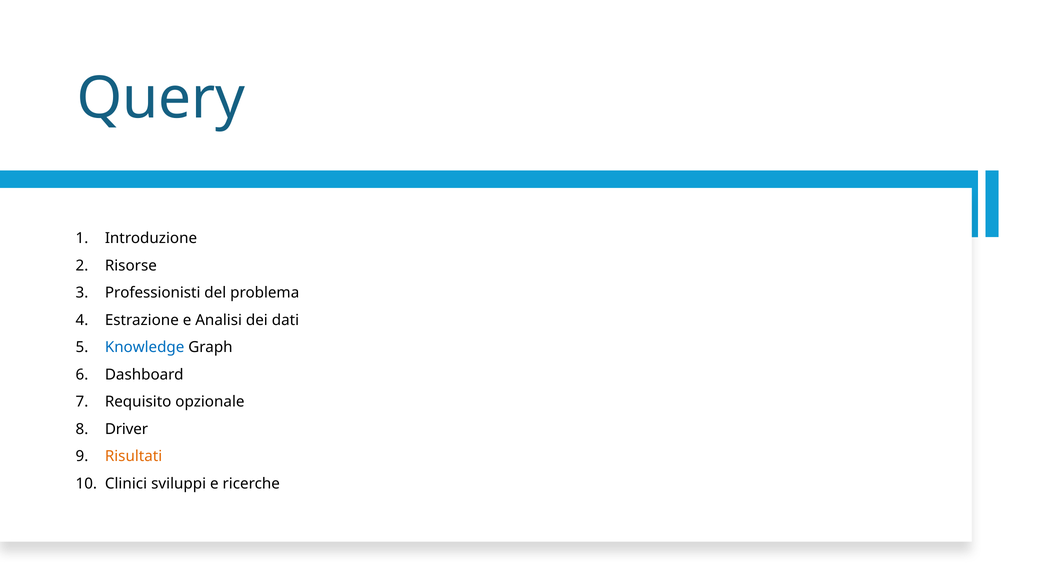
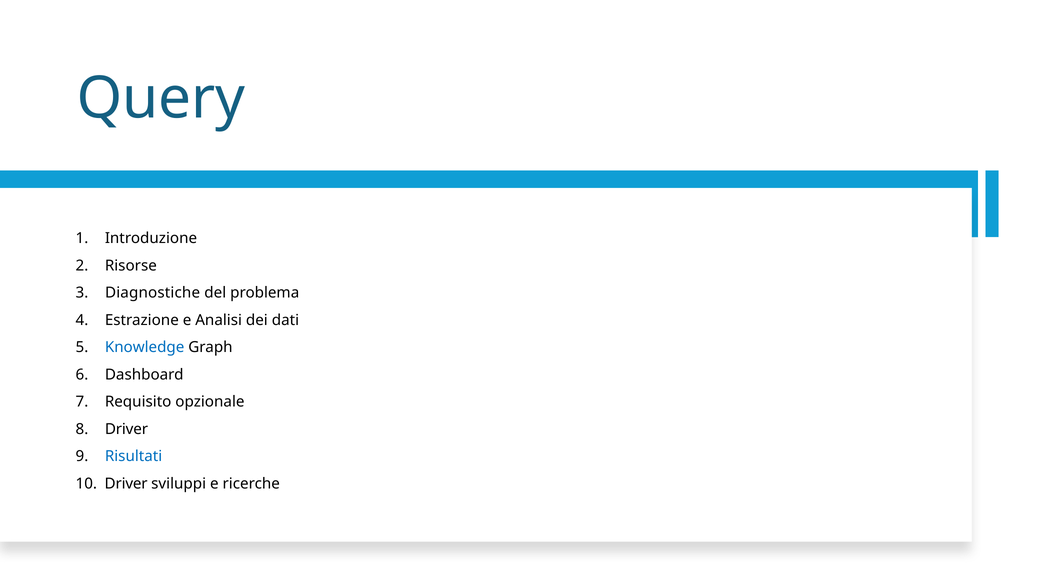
Professionisti: Professionisti -> Diagnostiche
Risultati colour: orange -> blue
Clinici at (126, 484): Clinici -> Driver
